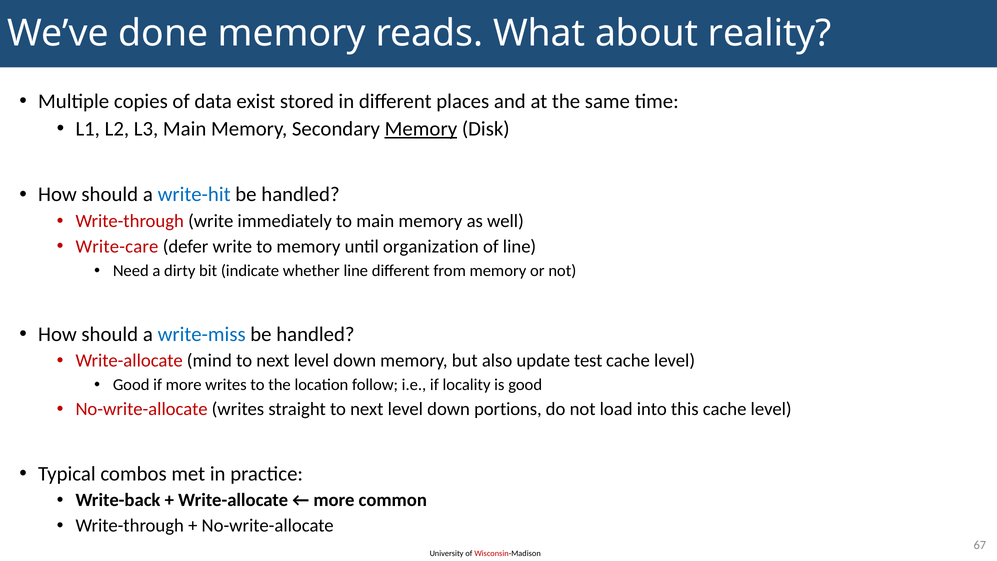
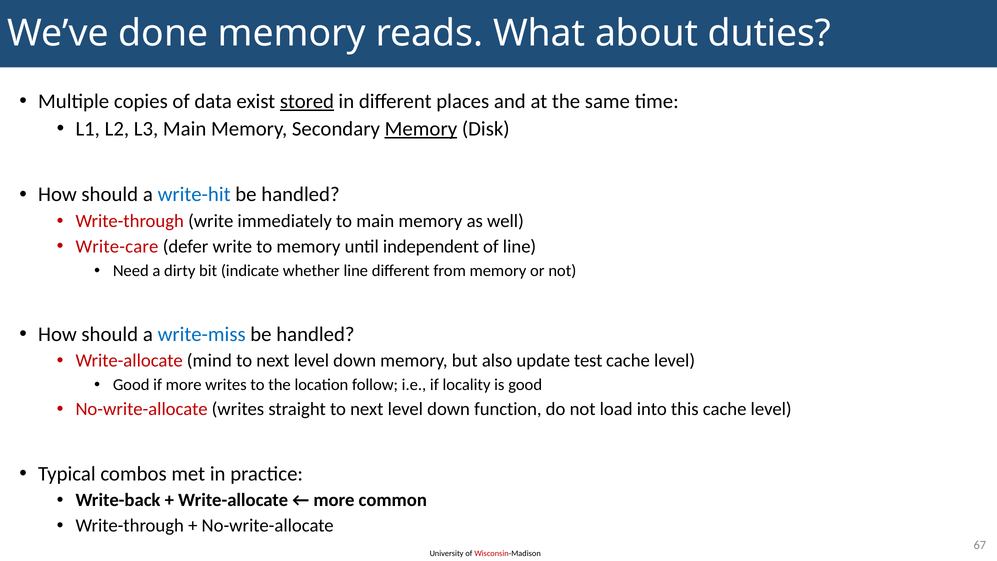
reality: reality -> duties
stored underline: none -> present
organization: organization -> independent
portions: portions -> function
